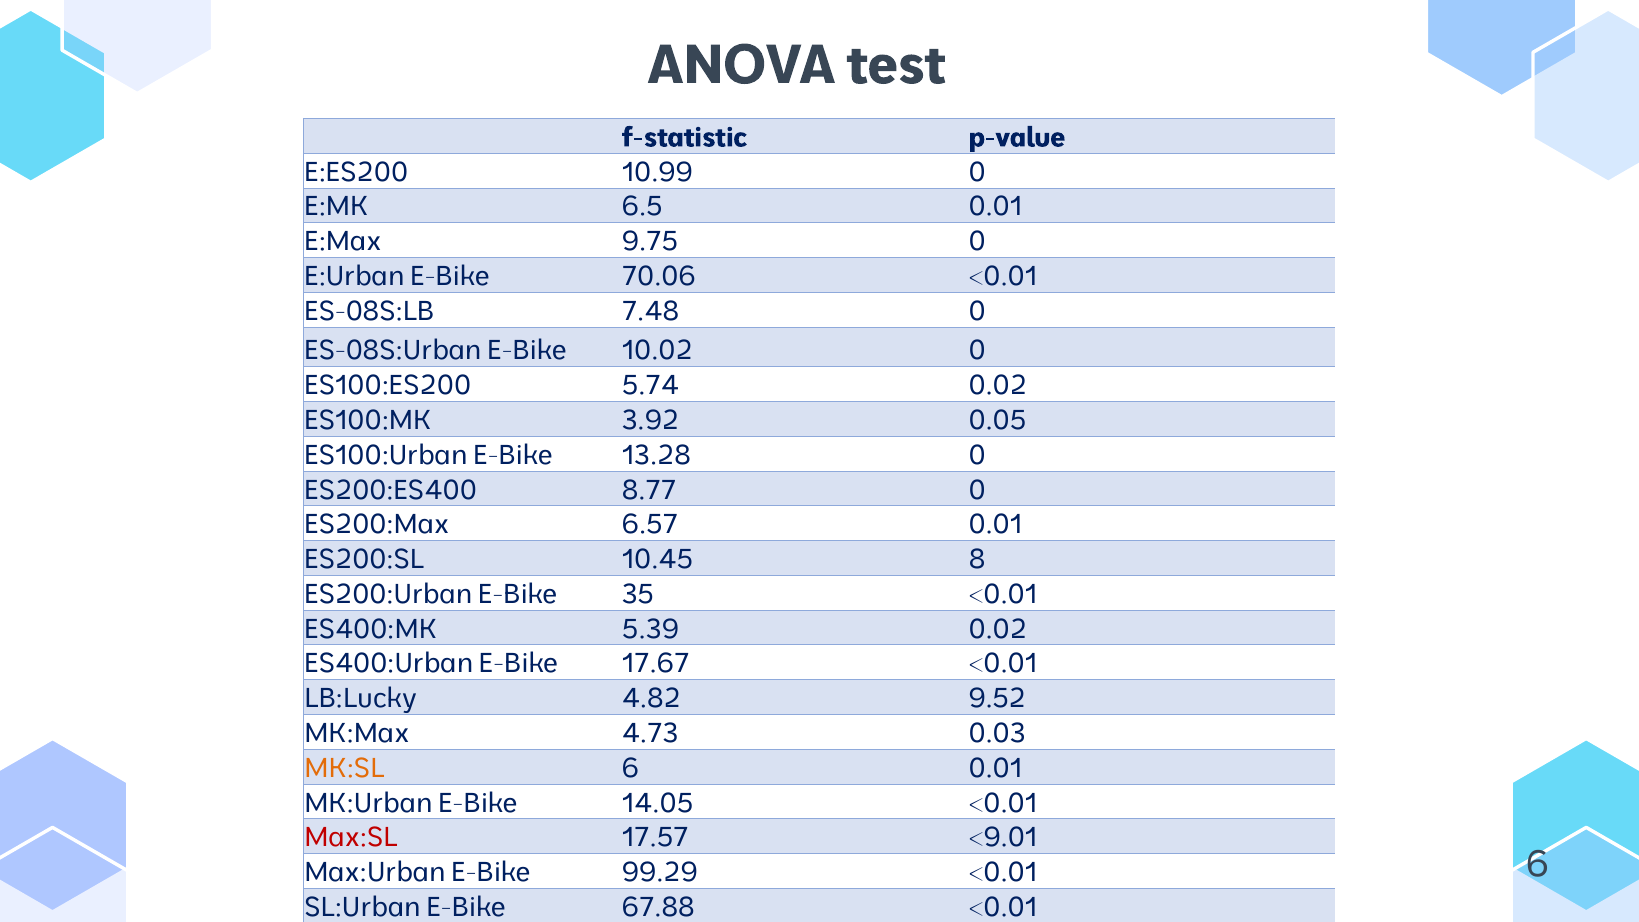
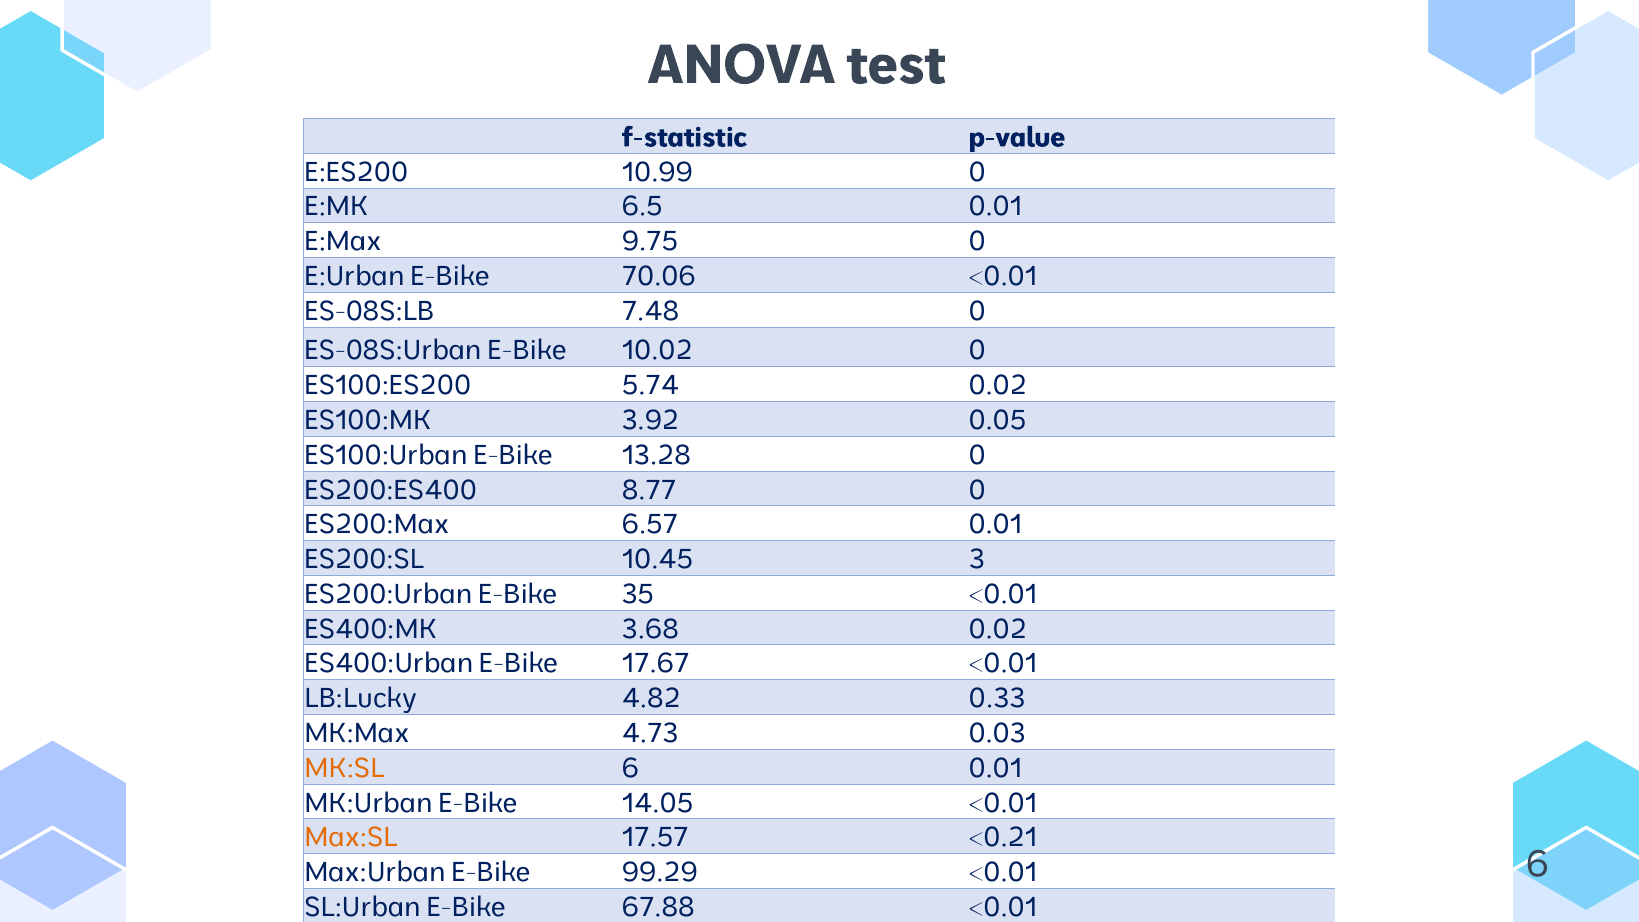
8: 8 -> 3
5.39: 5.39 -> 3.68
9.52: 9.52 -> 0.33
Max:SL colour: red -> orange
<9.01: <9.01 -> <0.21
